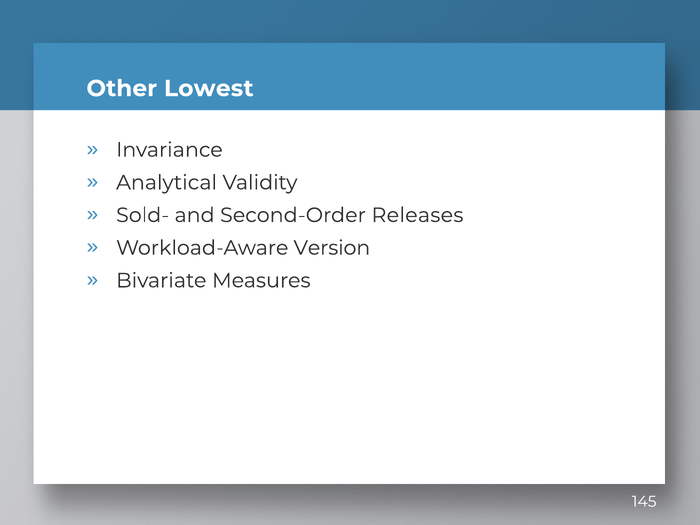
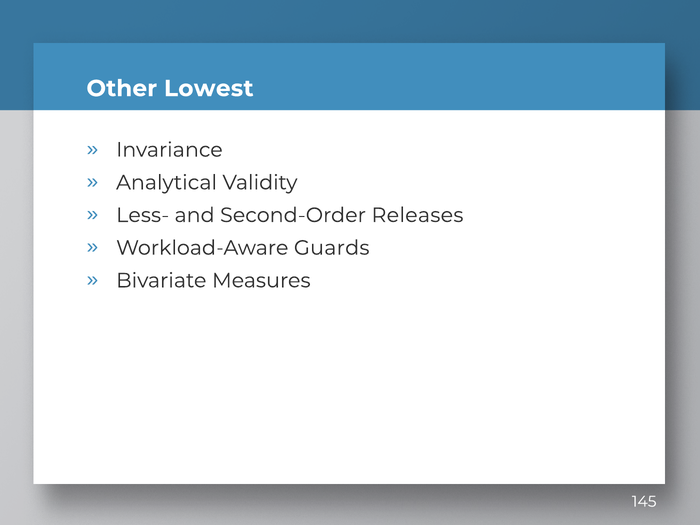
Sold-: Sold- -> Less-
Version: Version -> Guards
